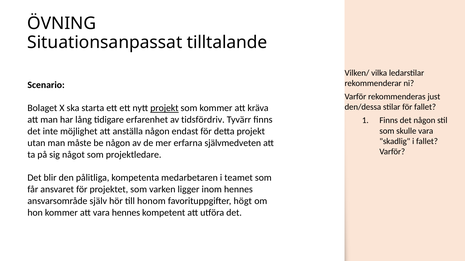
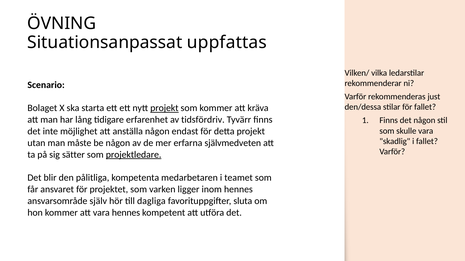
tilltalande: tilltalande -> uppfattas
något: något -> sätter
projektledare underline: none -> present
honom: honom -> dagliga
högt: högt -> sluta
